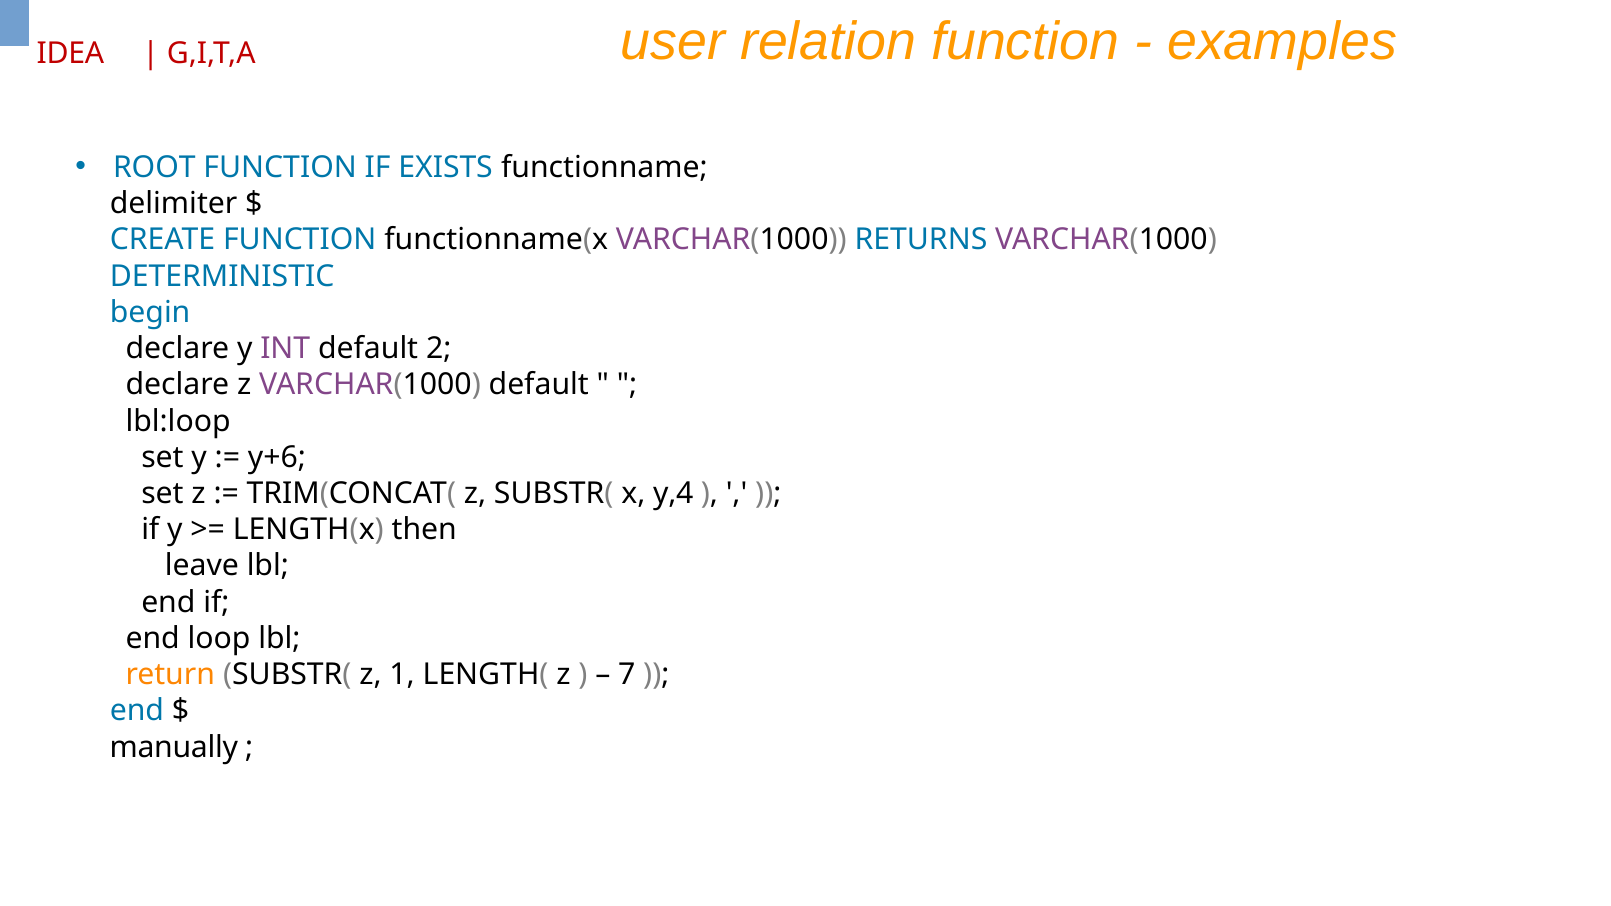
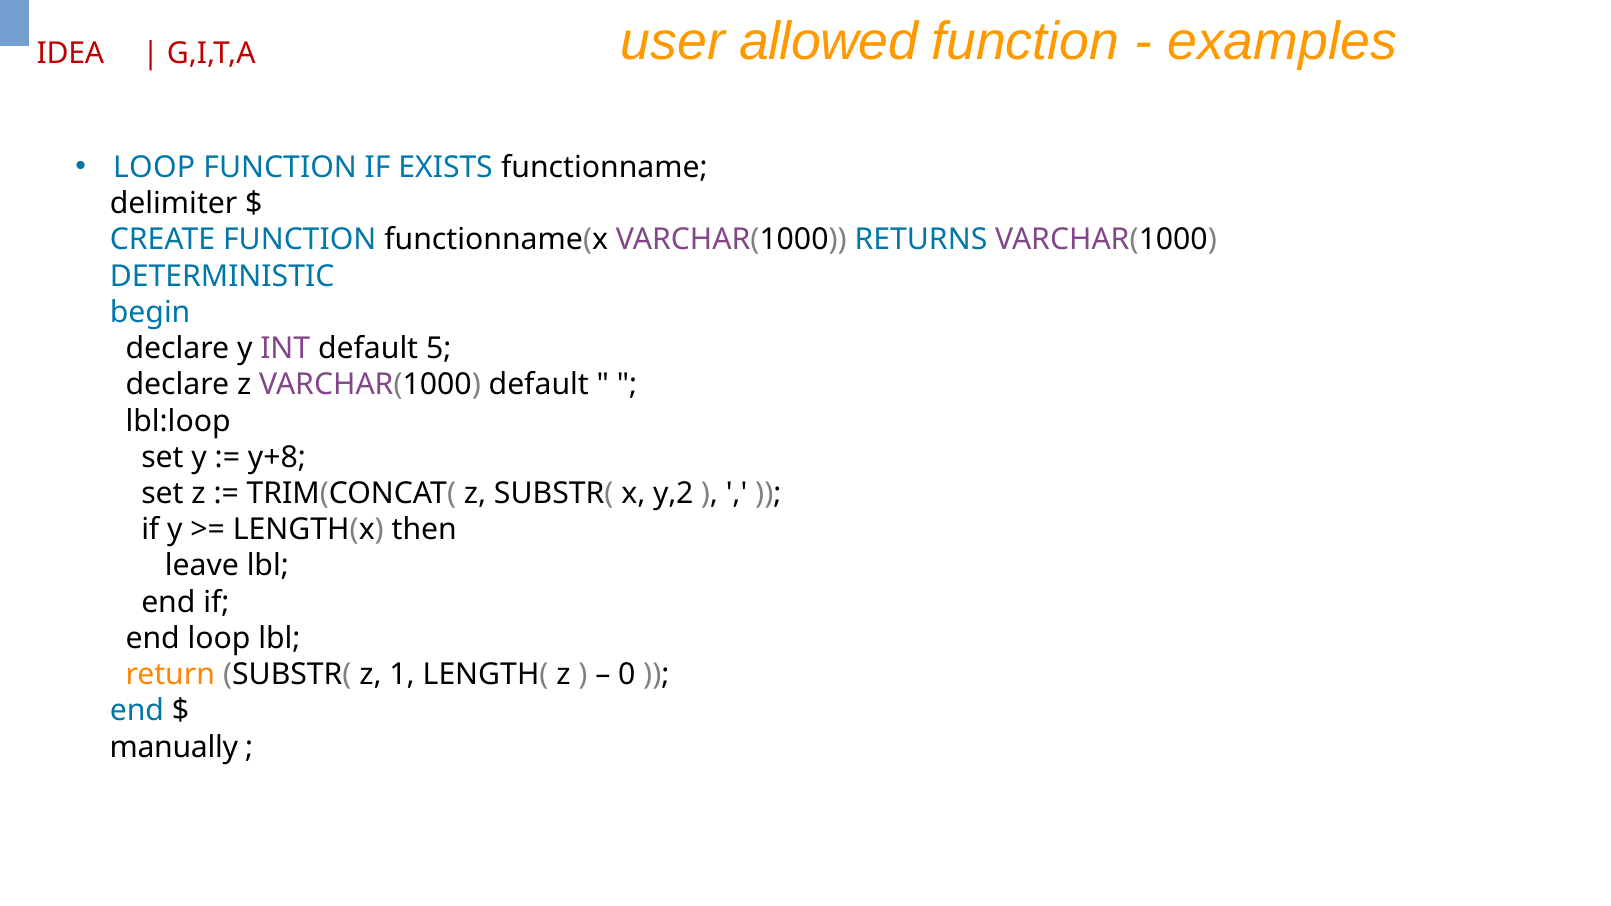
relation: relation -> allowed
ROOT at (154, 167): ROOT -> LOOP
2: 2 -> 5
y+6: y+6 -> y+8
y,4: y,4 -> y,2
7: 7 -> 0
